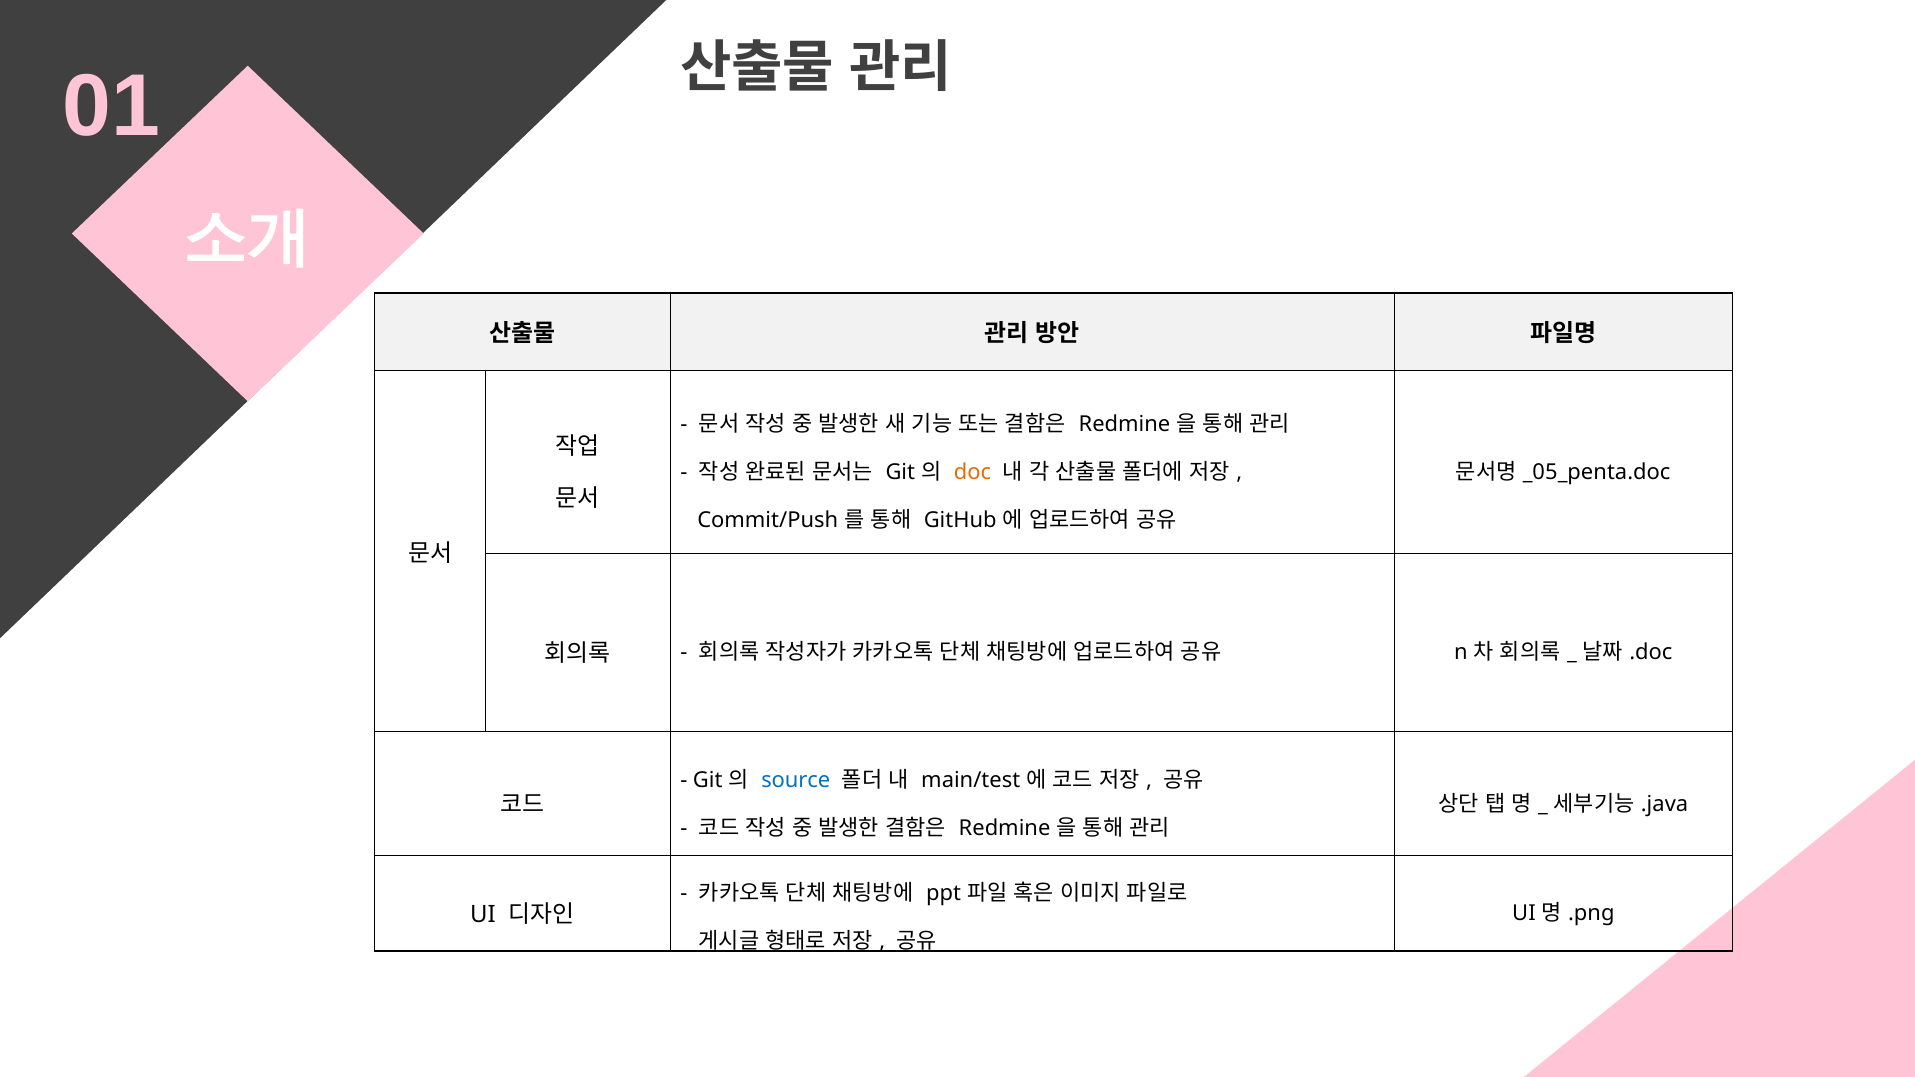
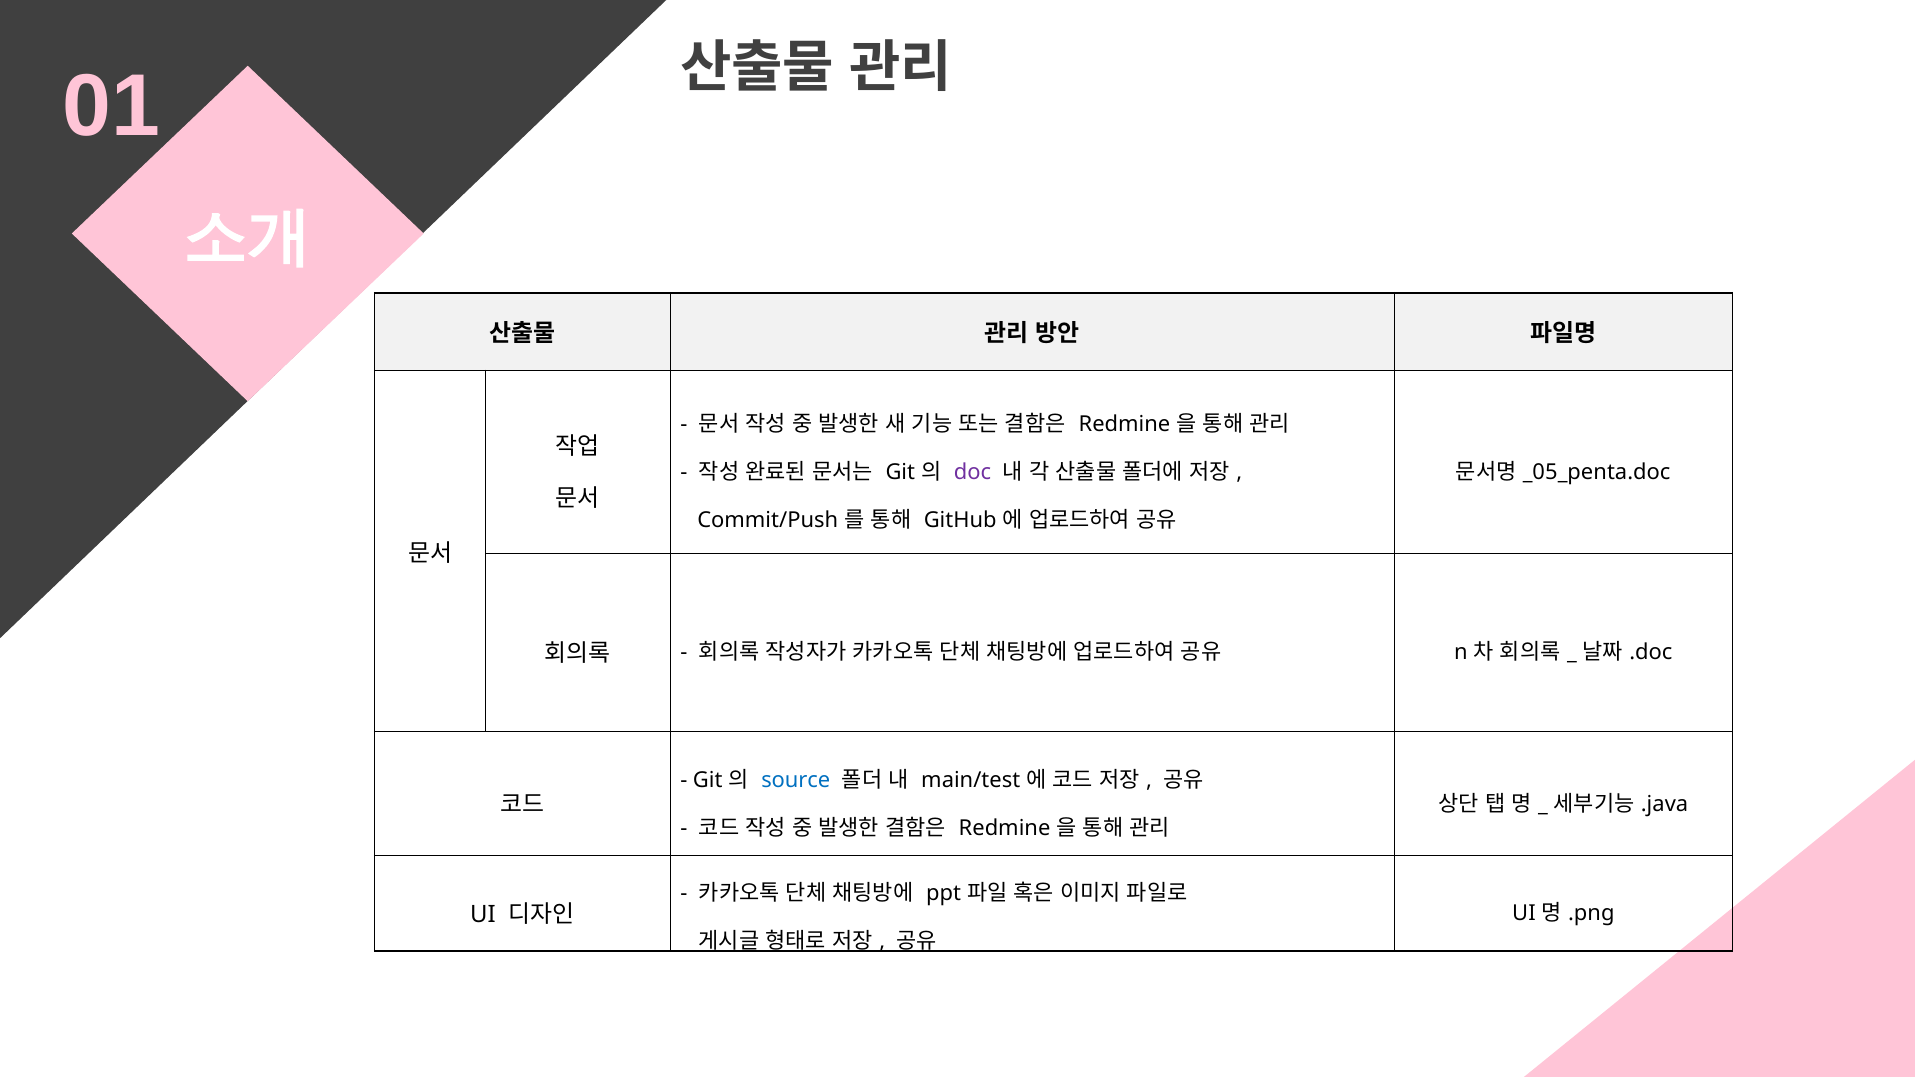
doc colour: orange -> purple
